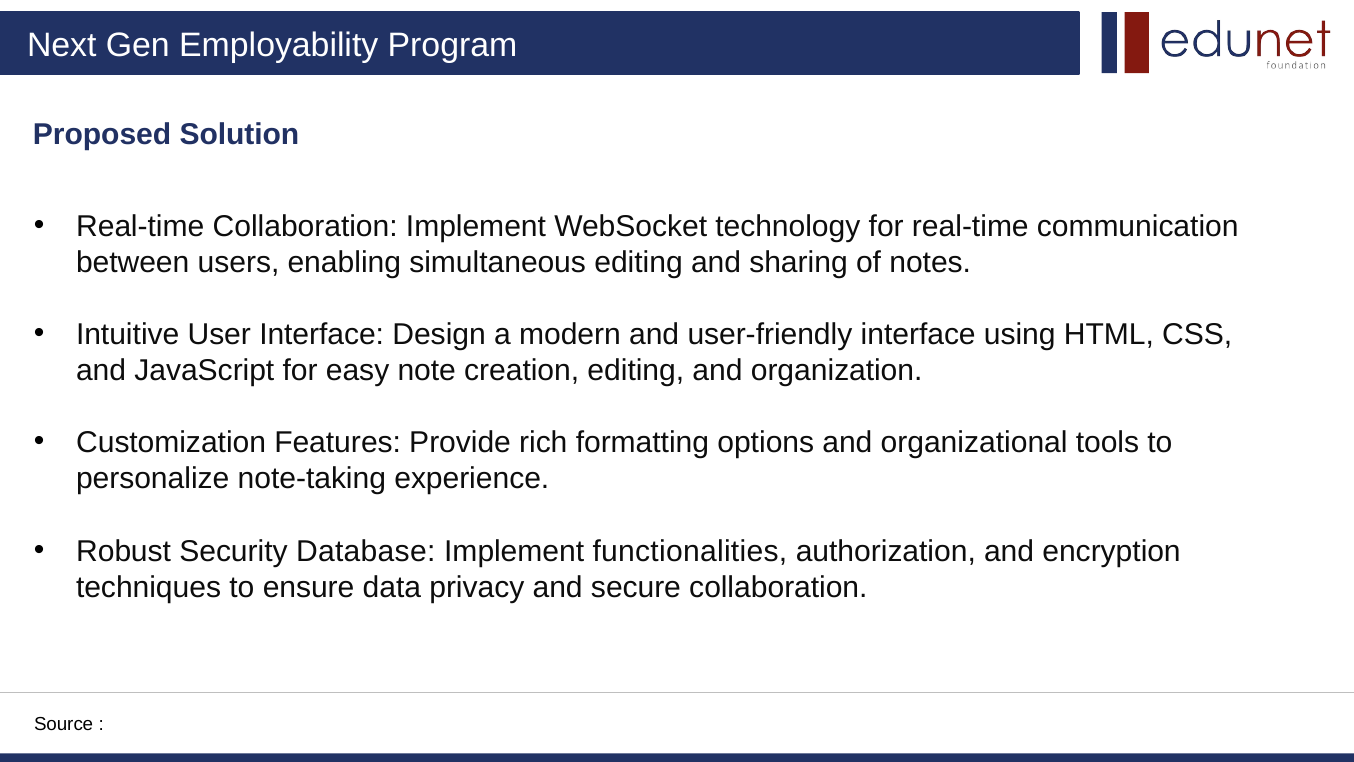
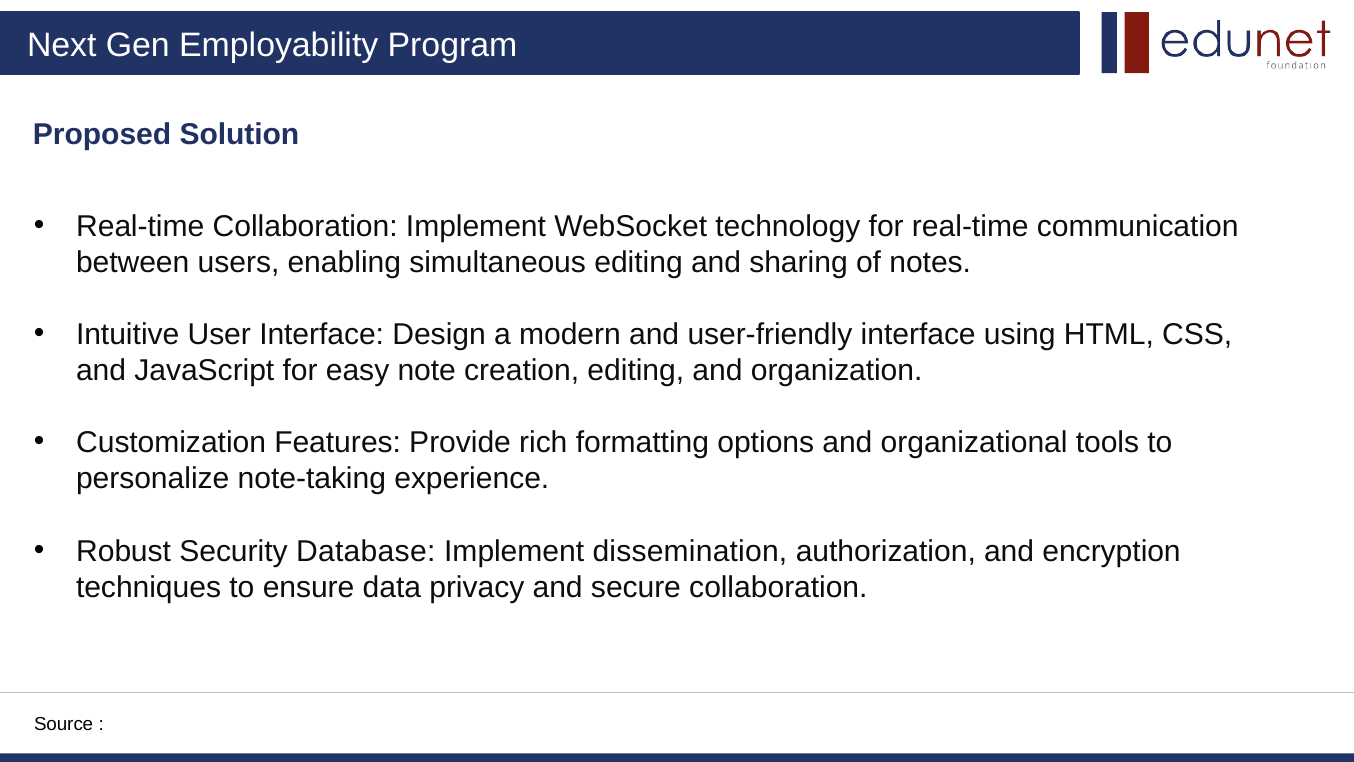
functionalities: functionalities -> dissemination
